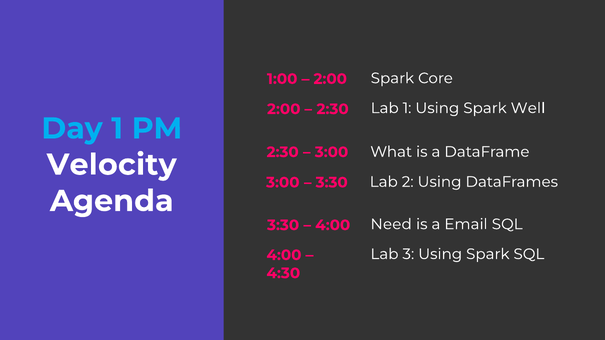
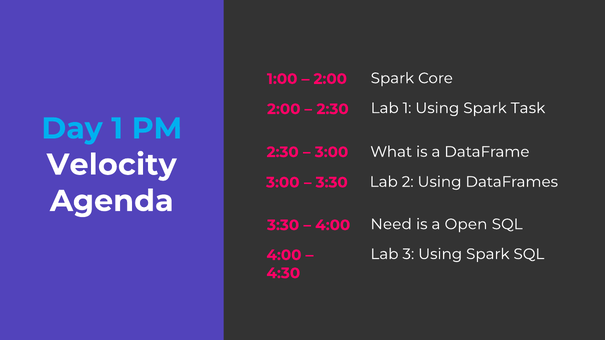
Well: Well -> Task
Email: Email -> Open
